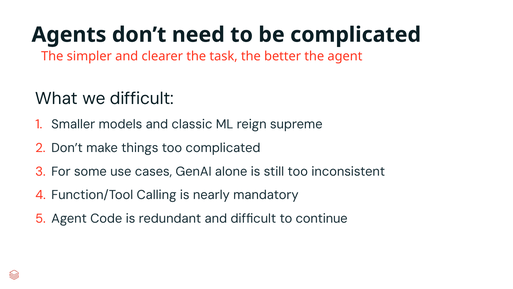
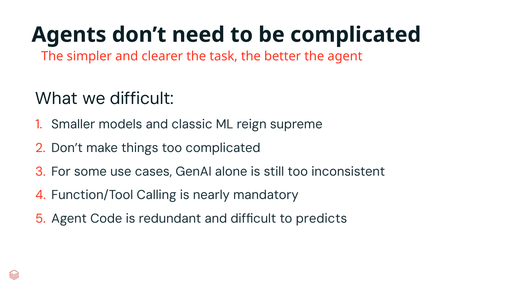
continue: continue -> predicts
